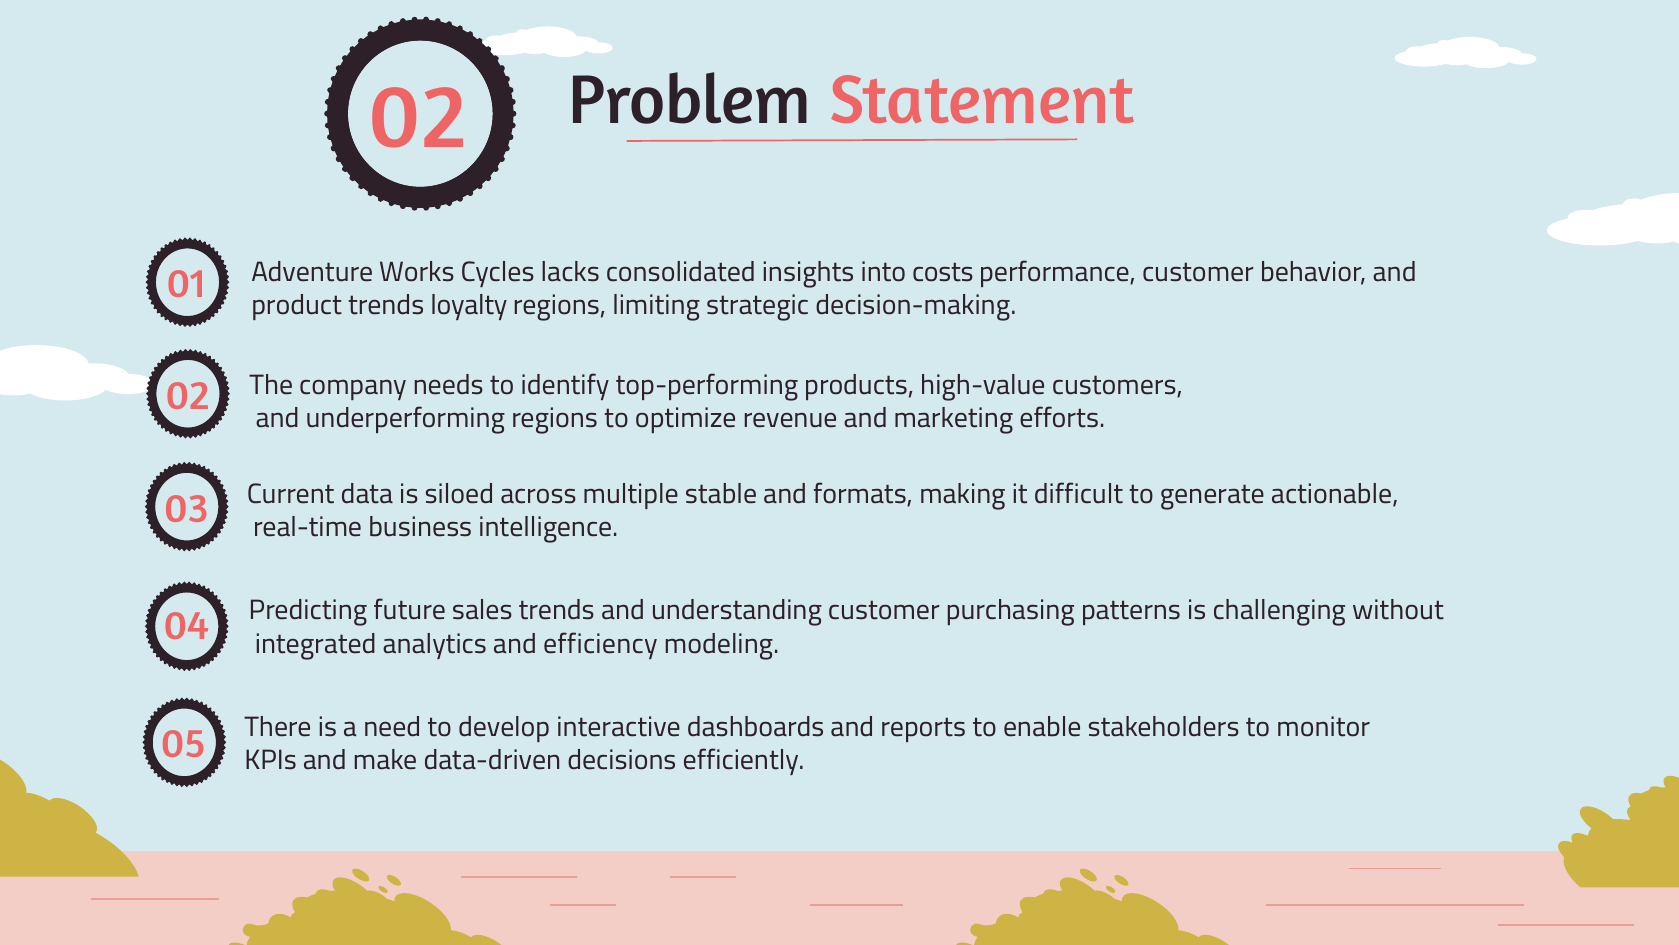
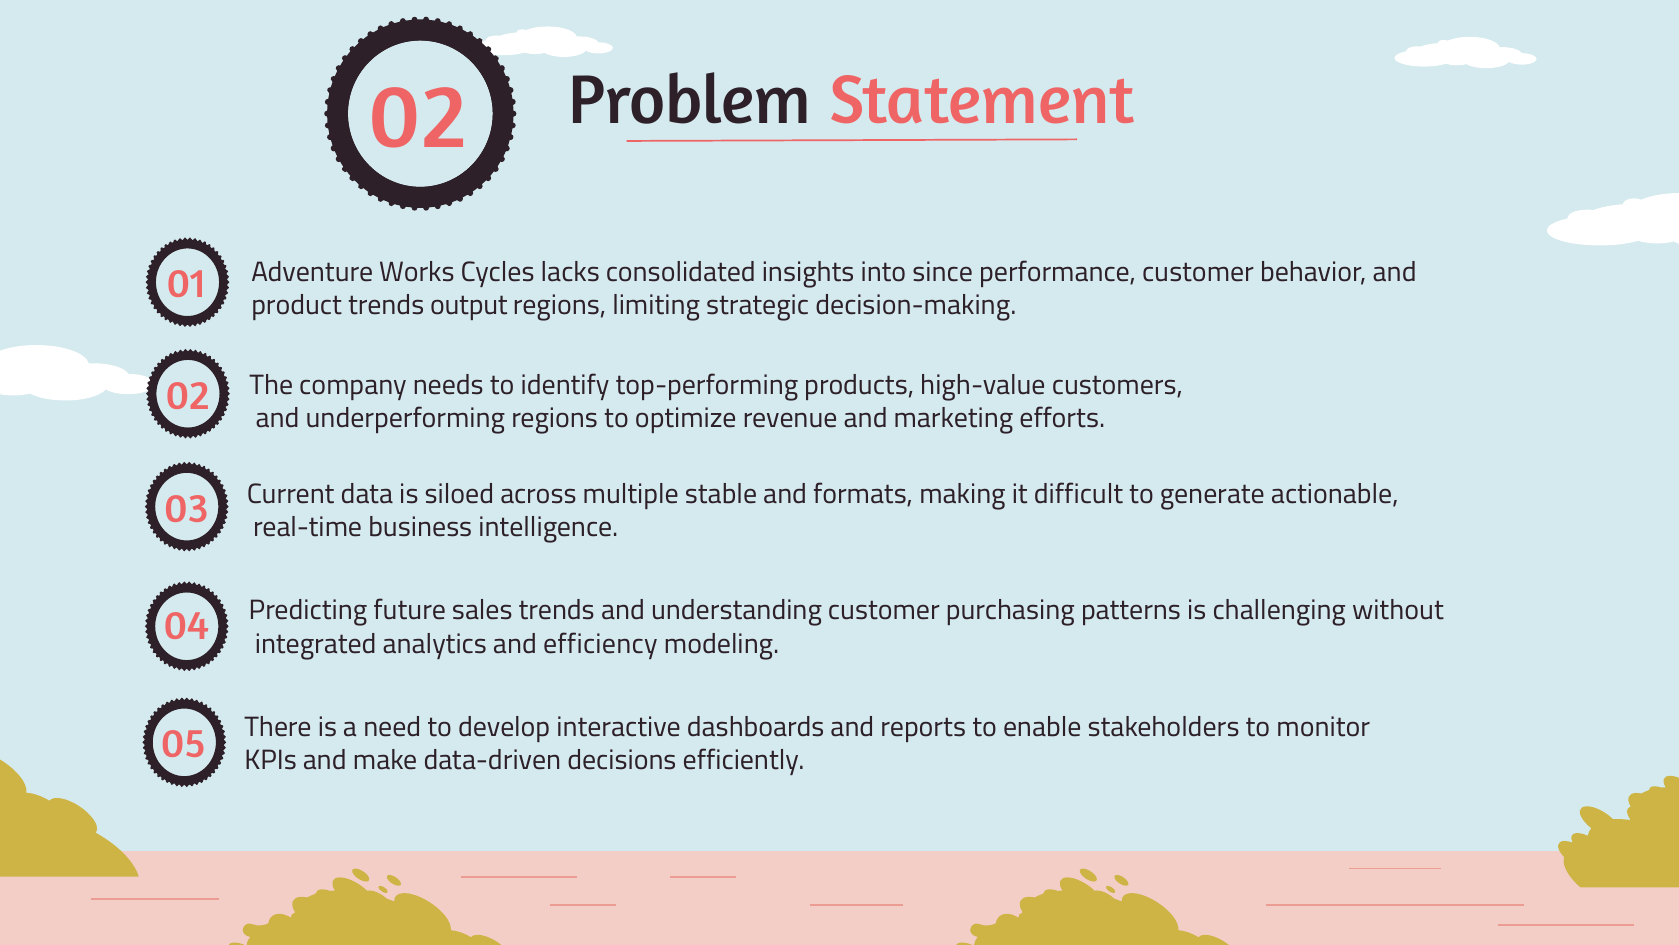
costs: costs -> since
loyalty: loyalty -> output
